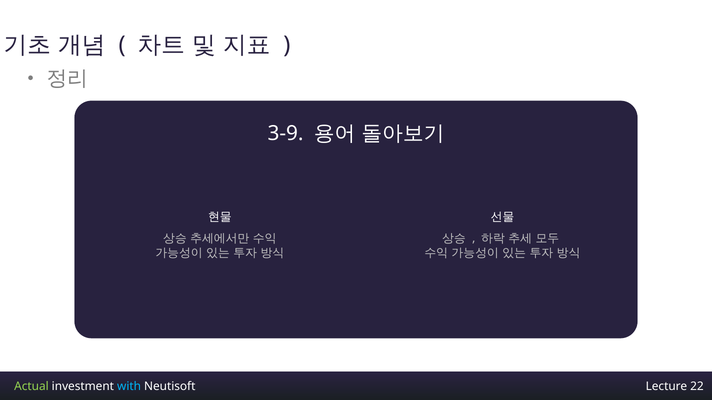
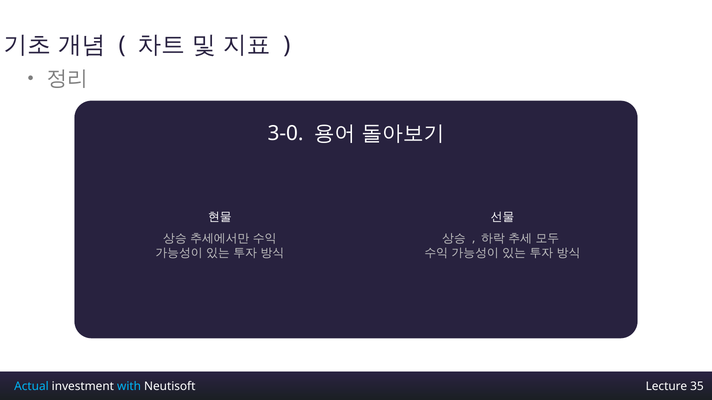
3-9: 3-9 -> 3-0
Actual colour: light green -> light blue
22: 22 -> 35
